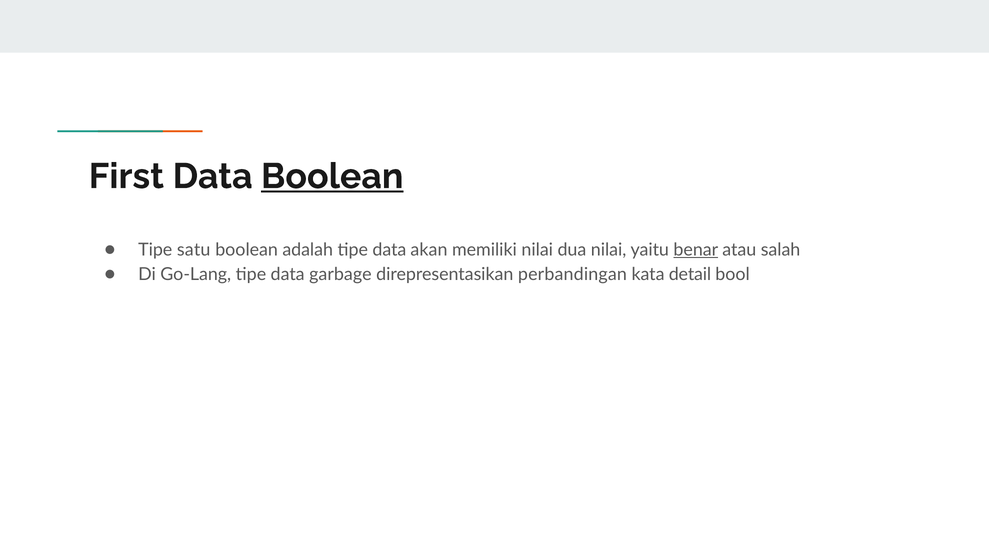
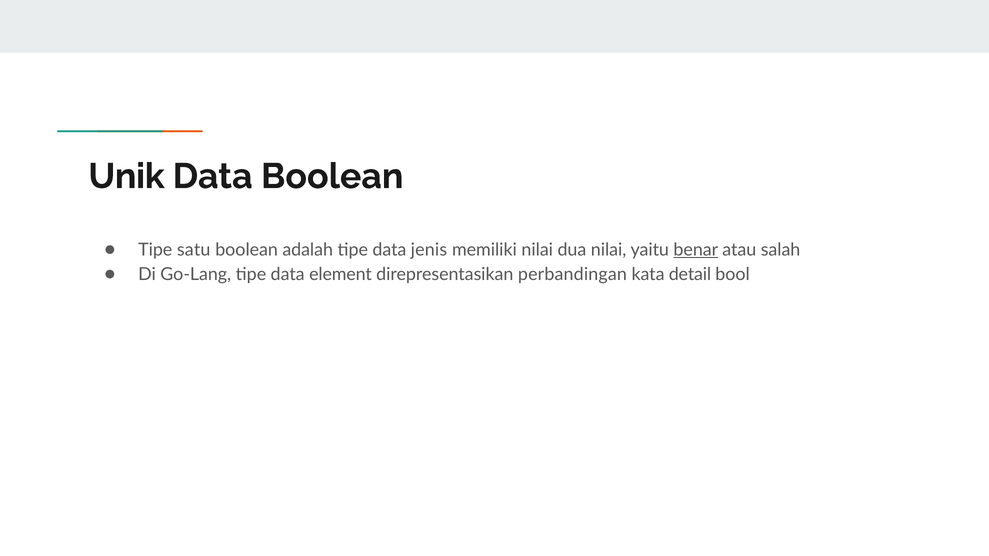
First: First -> Unik
Boolean at (332, 176) underline: present -> none
akan: akan -> jenis
garbage: garbage -> element
